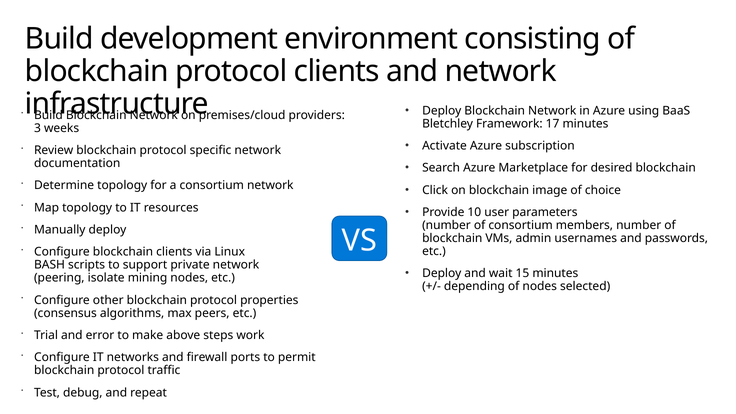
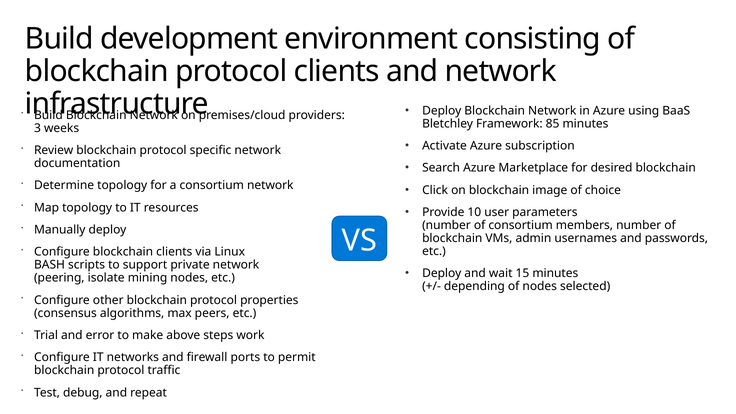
17: 17 -> 85
